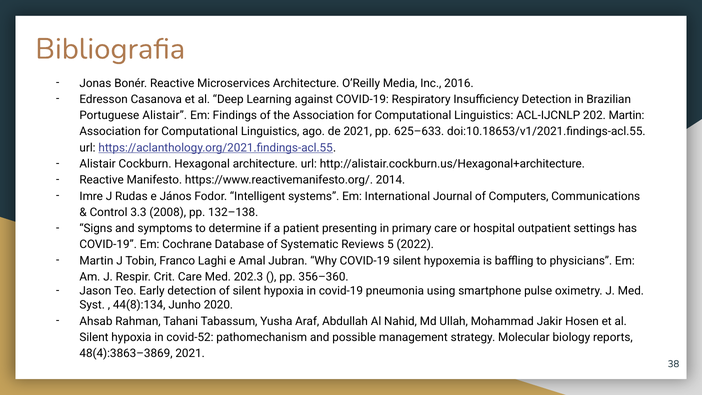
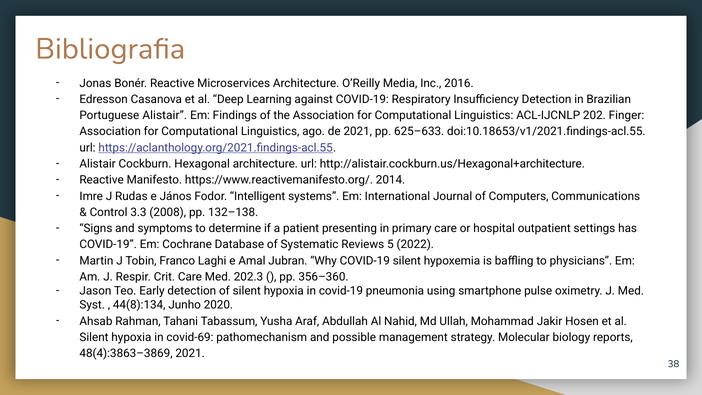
202 Martin: Martin -> Finger
covid-52: covid-52 -> covid-69
